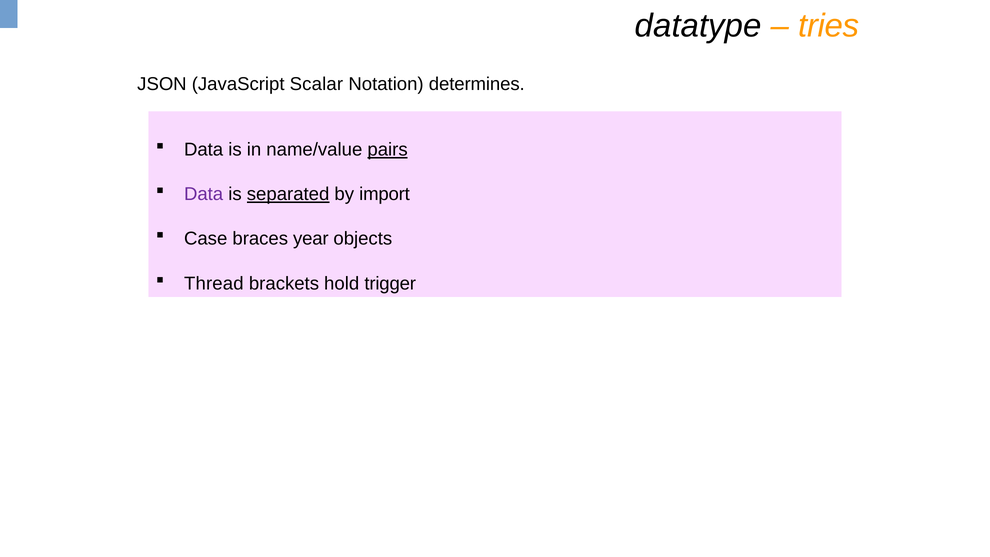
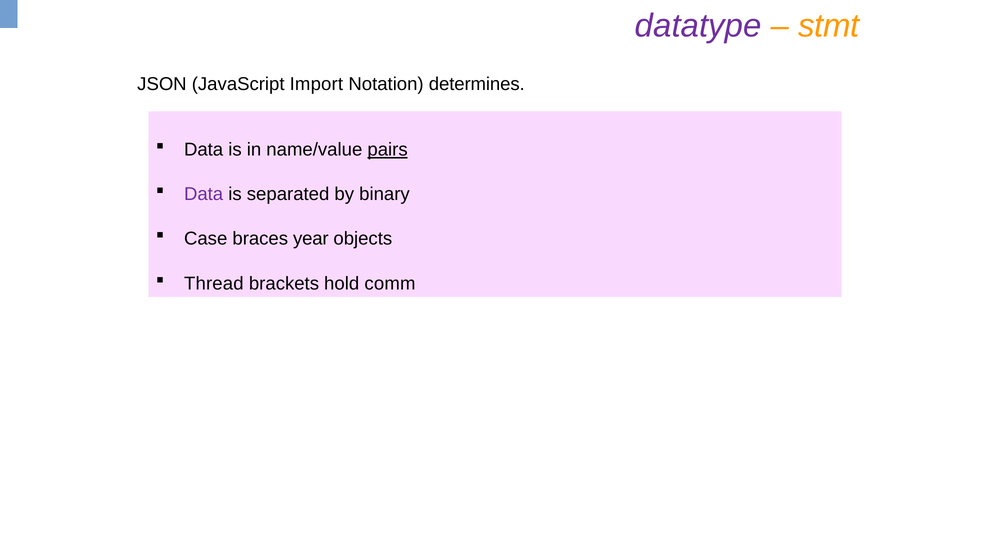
datatype colour: black -> purple
tries: tries -> stmt
Scalar: Scalar -> Import
separated underline: present -> none
import: import -> binary
trigger: trigger -> comm
